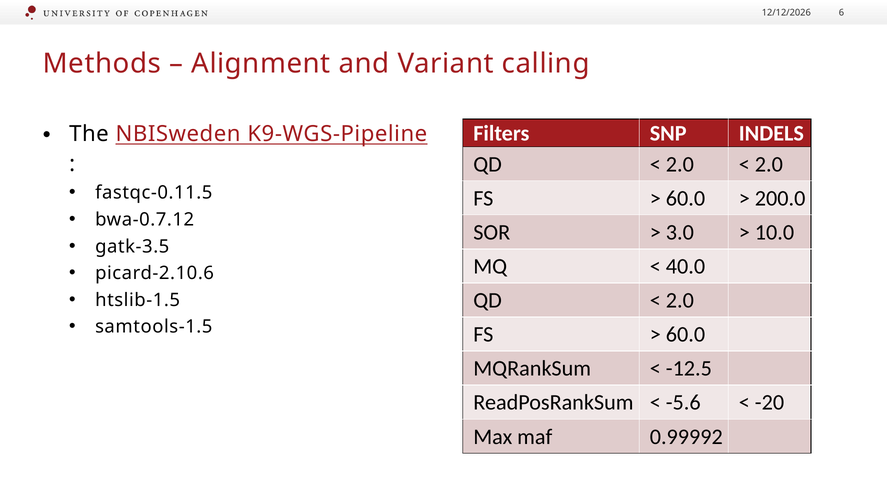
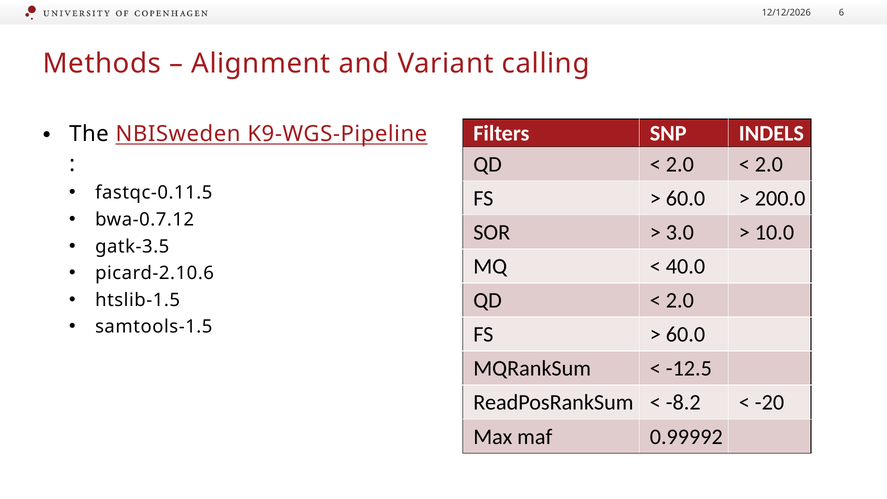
-5.6: -5.6 -> -8.2
